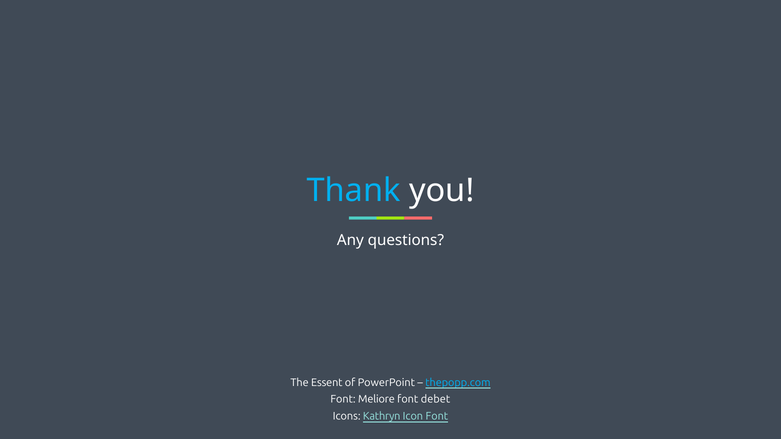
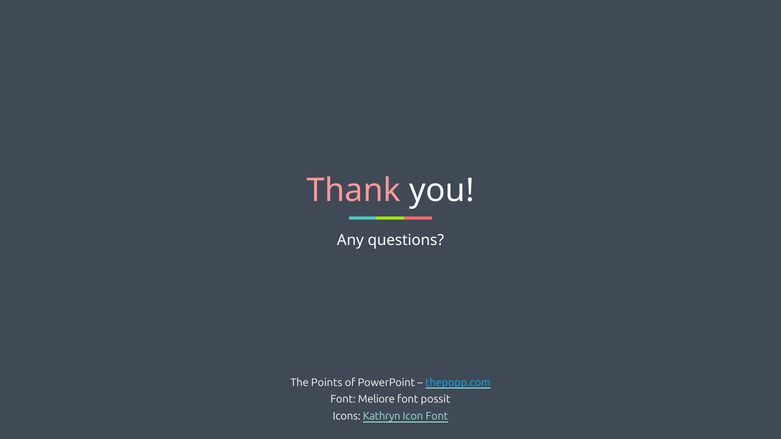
Thank colour: light blue -> pink
Essent: Essent -> Points
debet: debet -> possit
